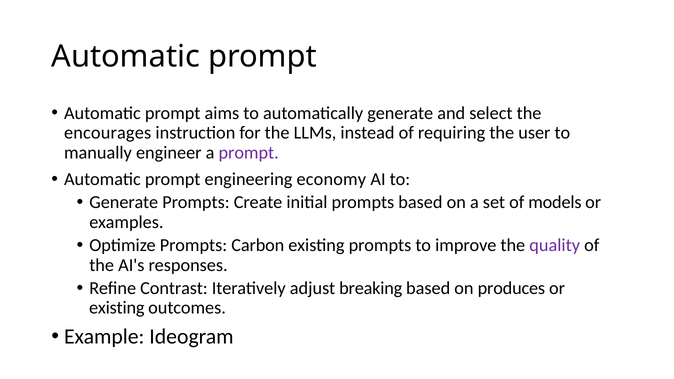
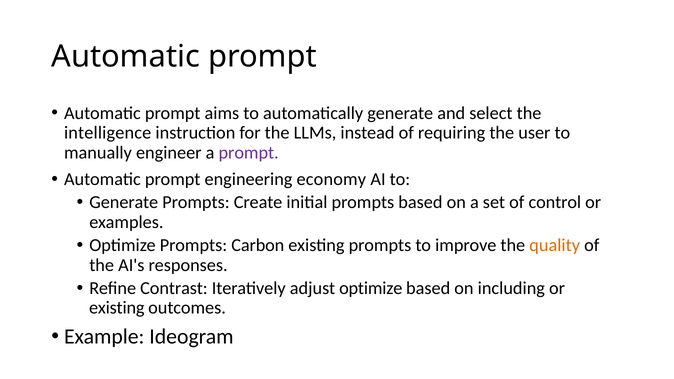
encourages: encourages -> intelligence
models: models -> control
quality colour: purple -> orange
adjust breaking: breaking -> optimize
produces: produces -> including
